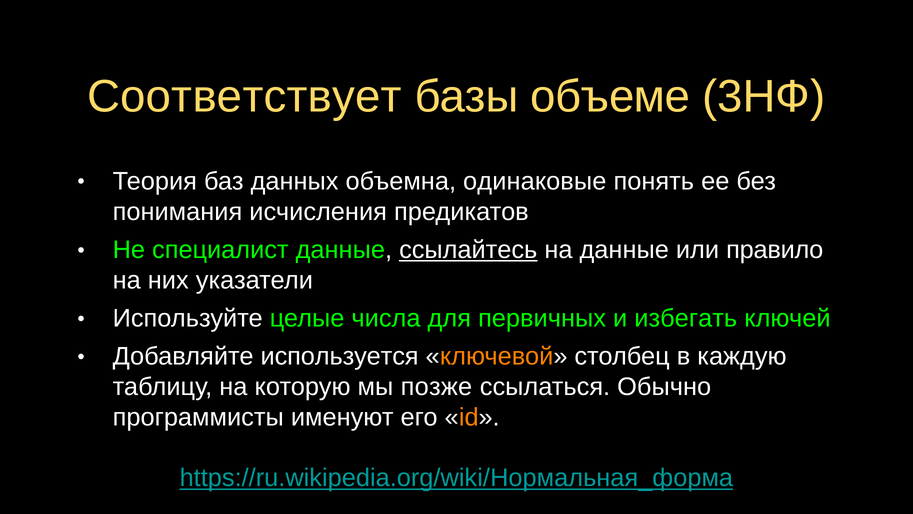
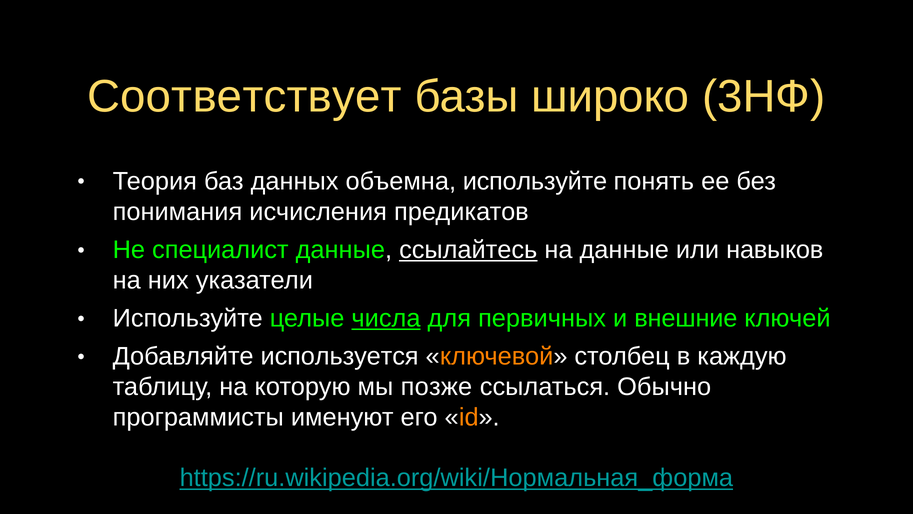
объеме: объеме -> широко
объемна одинаковые: одинаковые -> используйте
правило: правило -> навыков
числа underline: none -> present
избегать: избегать -> внешние
